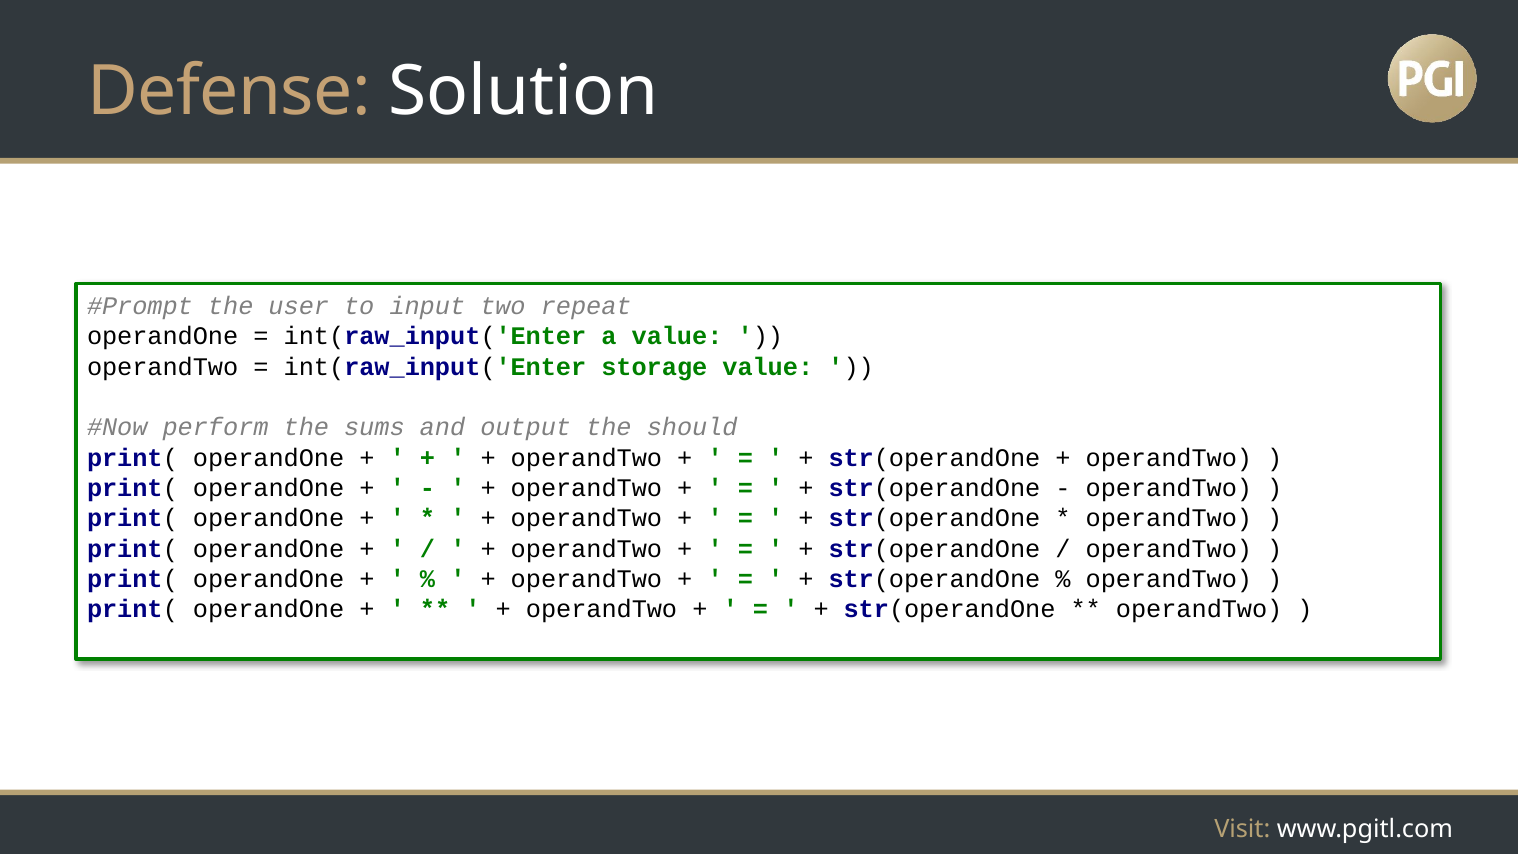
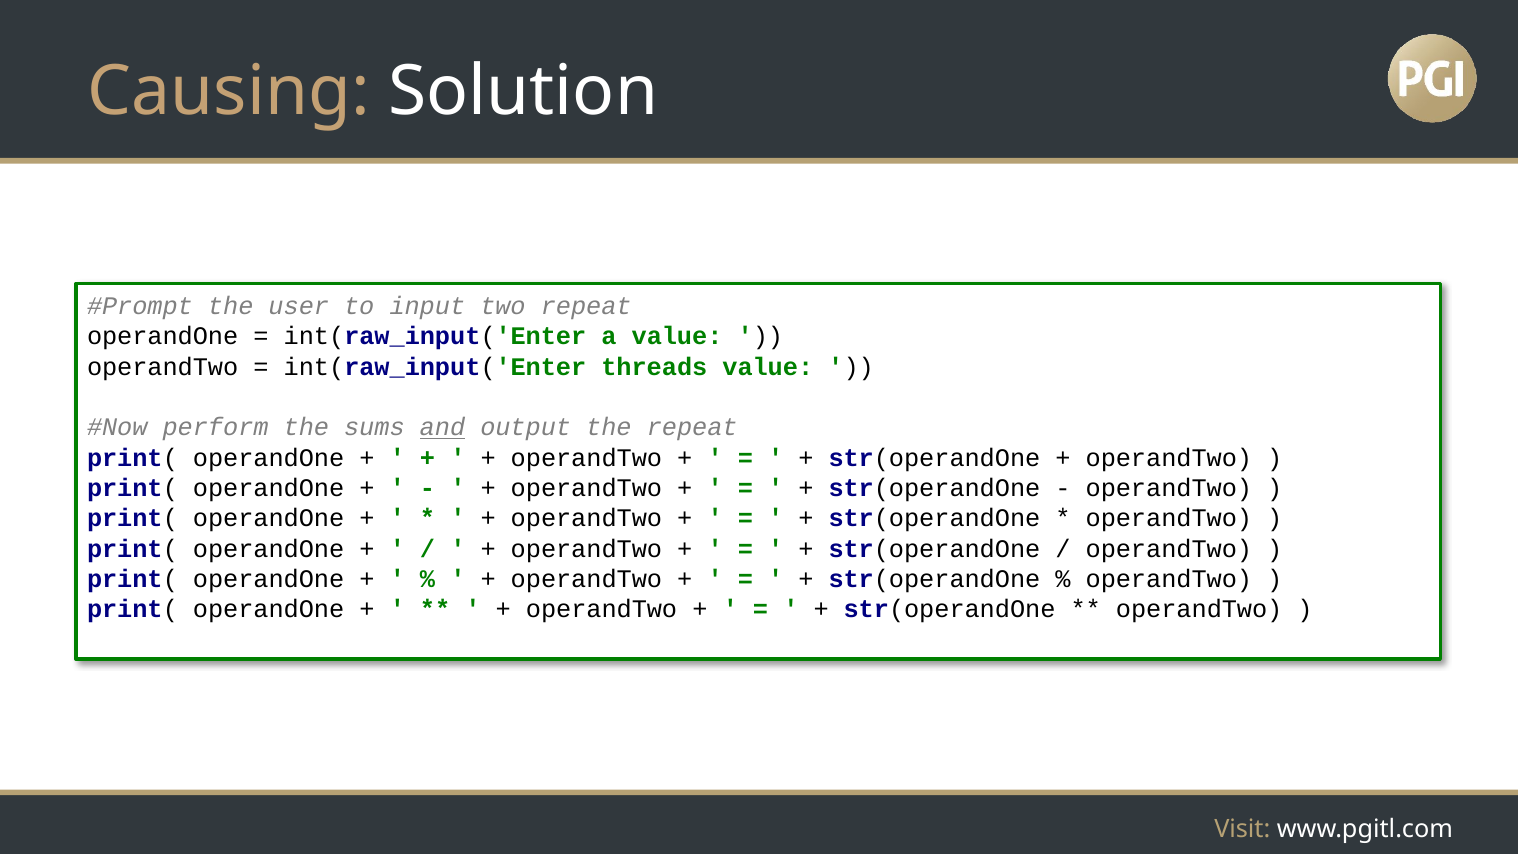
Defense: Defense -> Causing
storage: storage -> threads
and underline: none -> present
the should: should -> repeat
